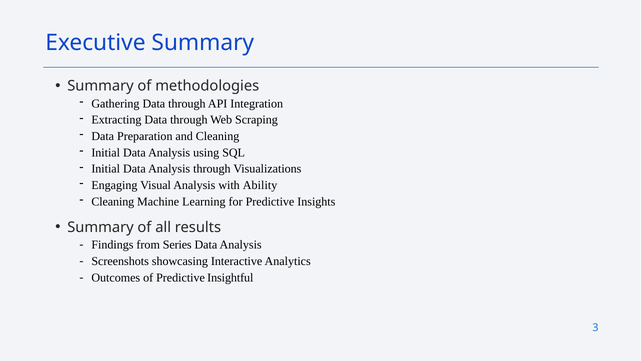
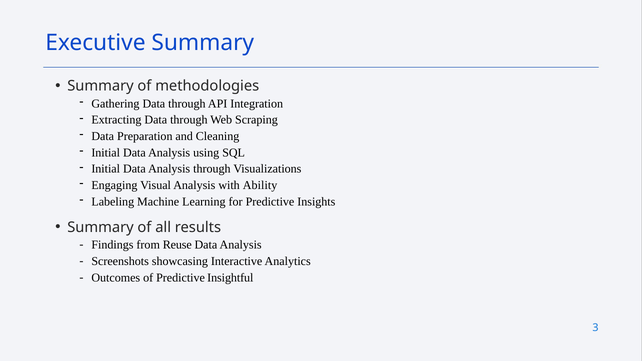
Cleaning at (113, 202): Cleaning -> Labeling
Series: Series -> Reuse
